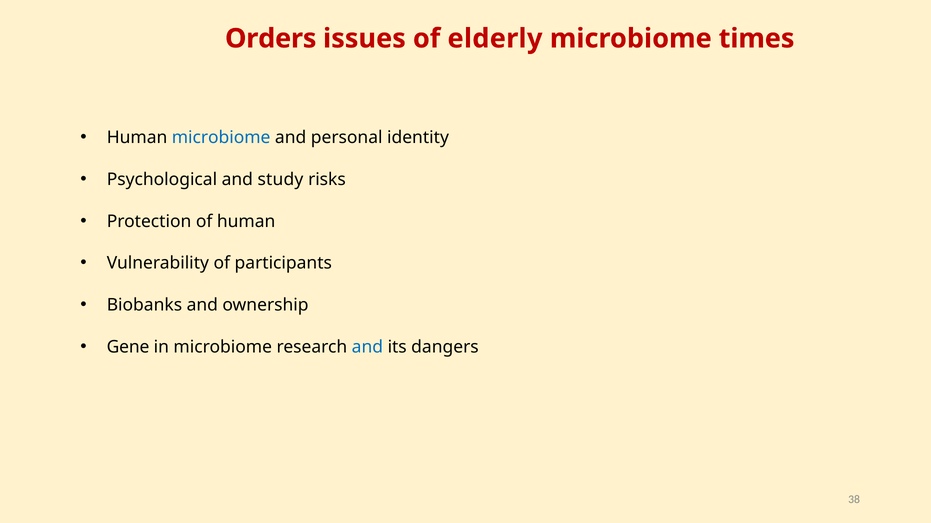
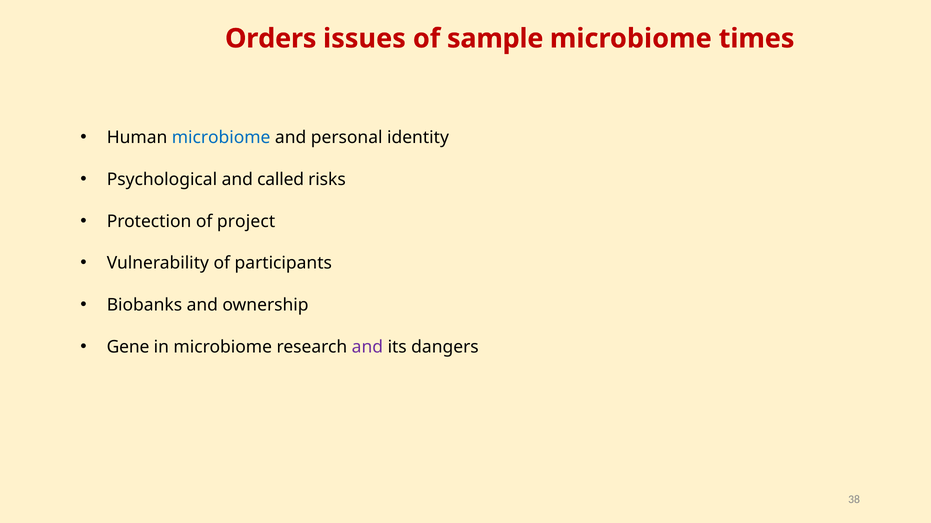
elderly: elderly -> sample
study: study -> called
of human: human -> project
and at (367, 347) colour: blue -> purple
